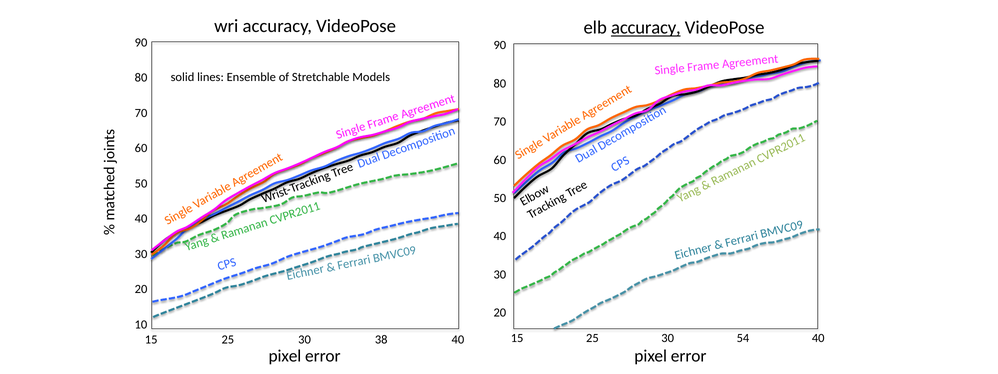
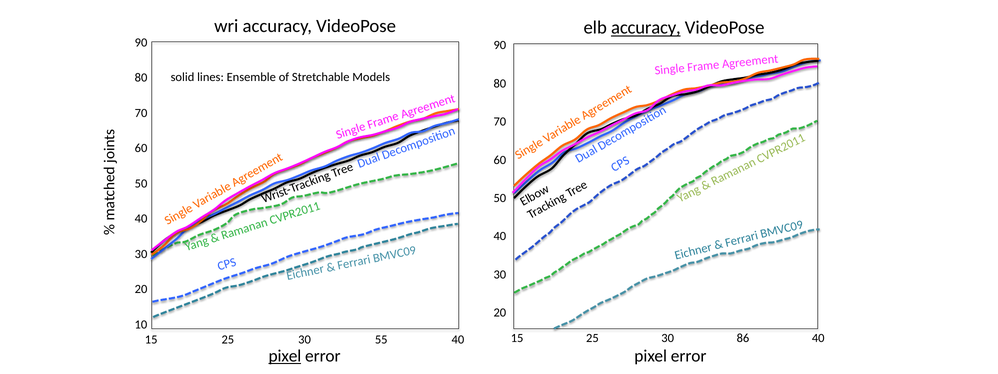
54: 54 -> 86
38: 38 -> 55
pixel at (285, 356) underline: none -> present
